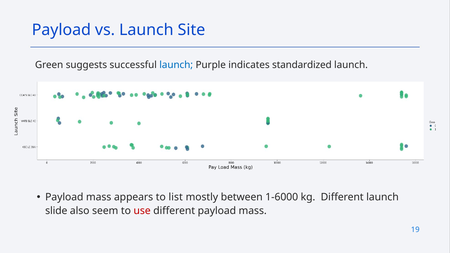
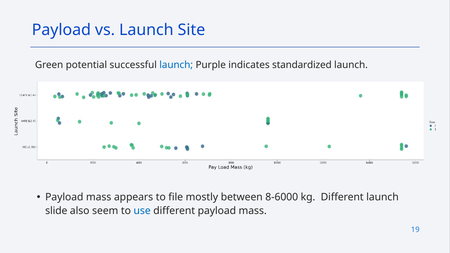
suggests: suggests -> potential
list: list -> file
1-6000: 1-6000 -> 8-6000
use colour: red -> blue
